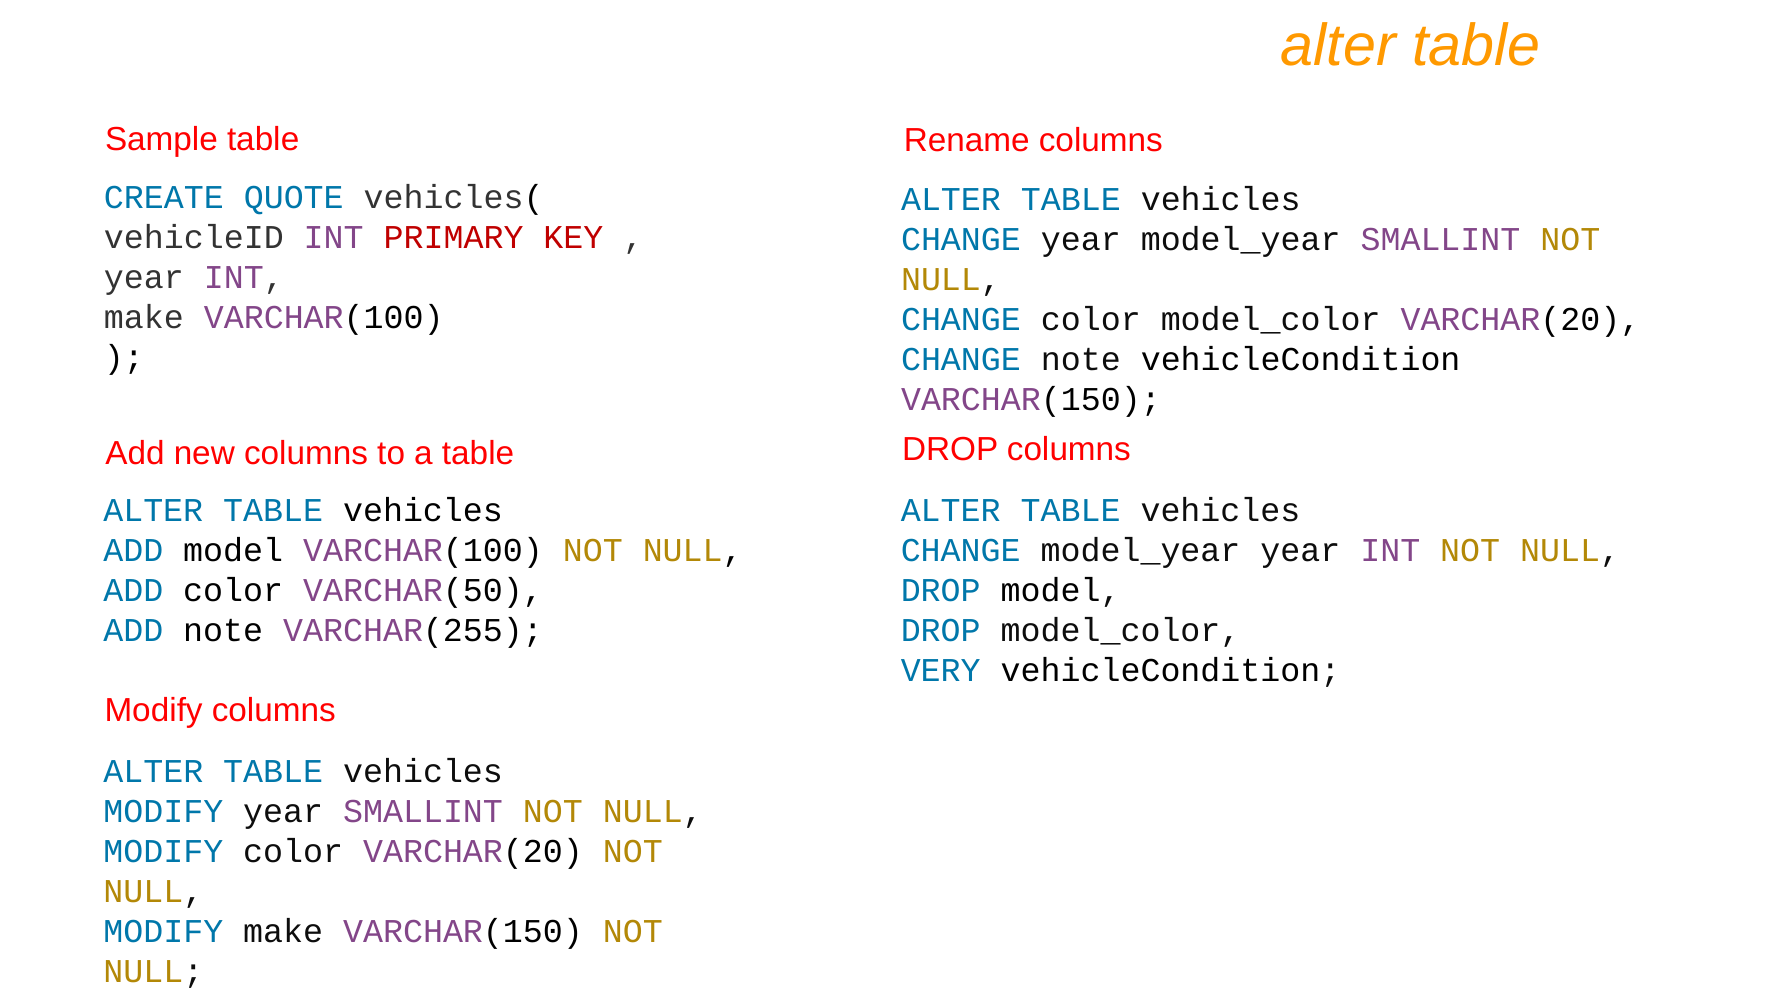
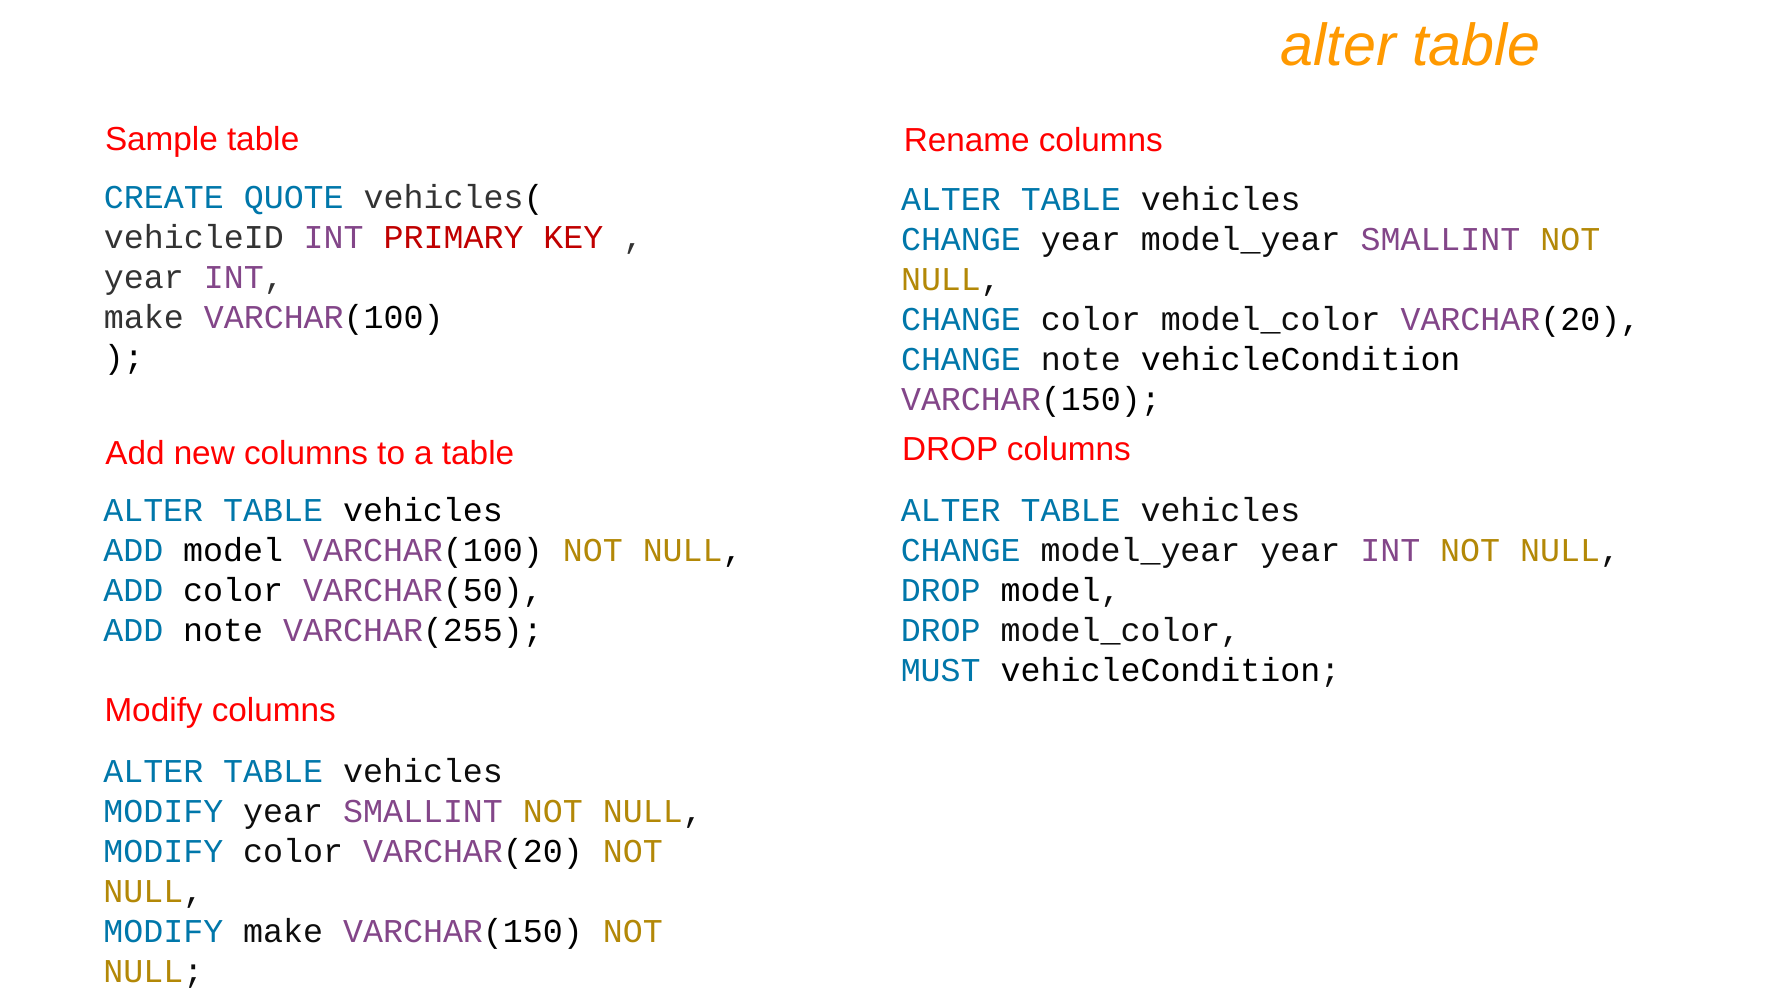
VERY: VERY -> MUST
